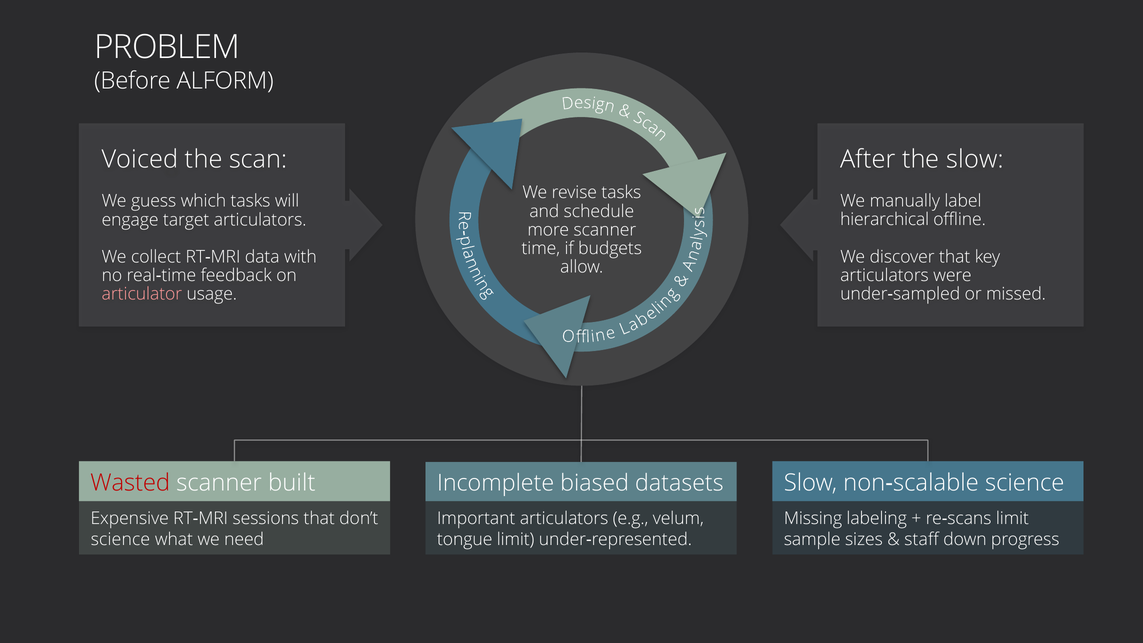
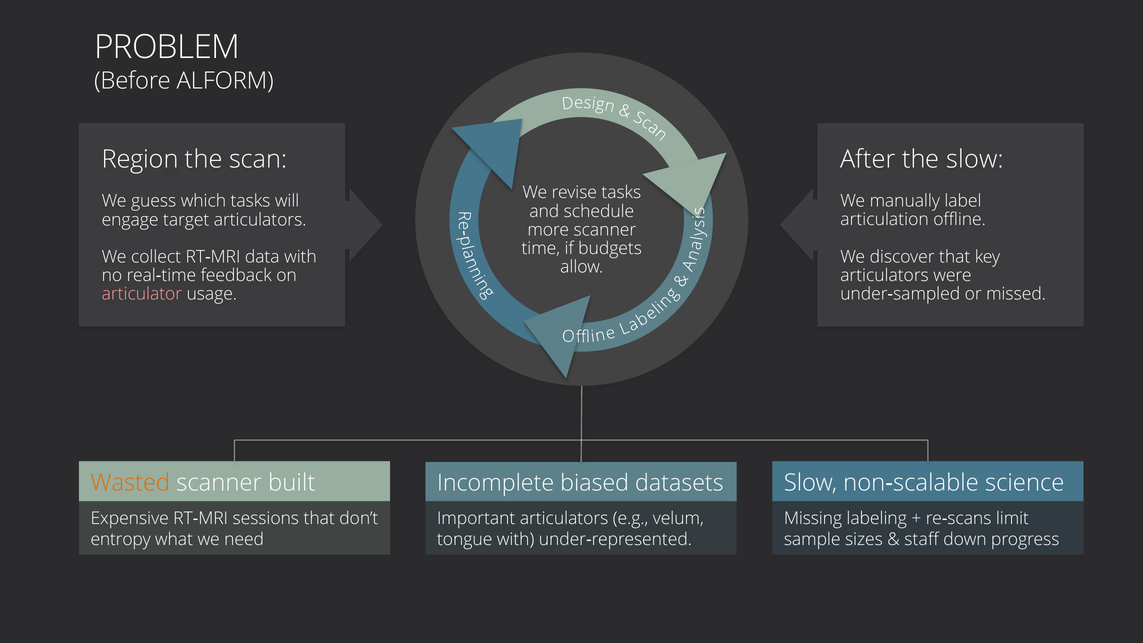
Voiced: Voiced -> Region
hierarchical: hierarchical -> articulation
Wasted colour: red -> orange
science at (120, 539): science -> entropy
tongue limit: limit -> with
